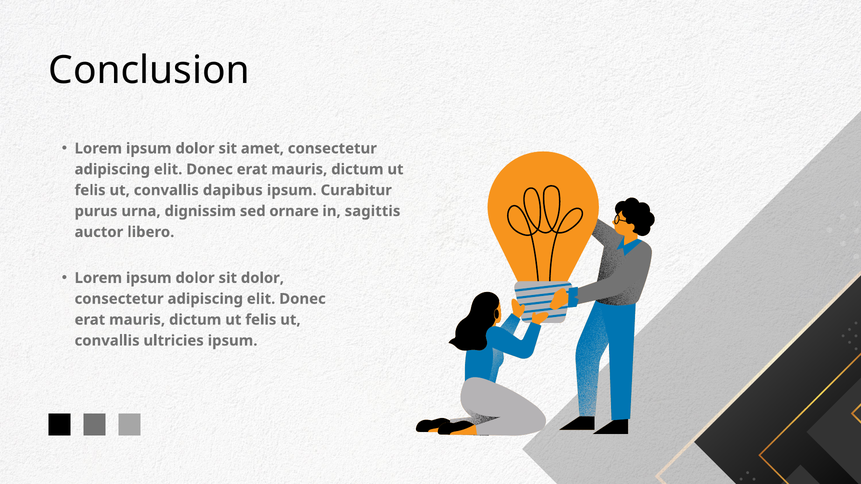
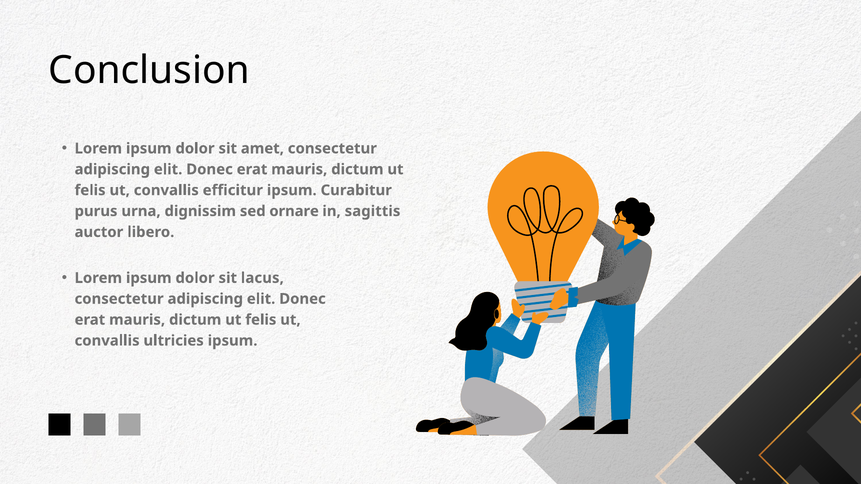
dapibus: dapibus -> efficitur
sit dolor: dolor -> lacus
